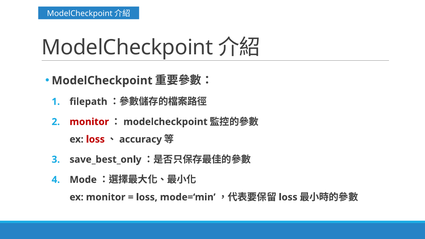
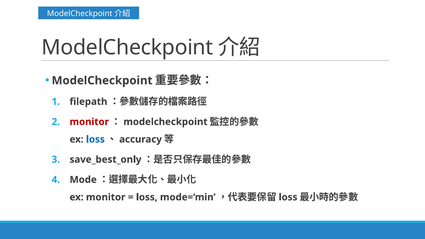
loss at (95, 139) colour: red -> blue
